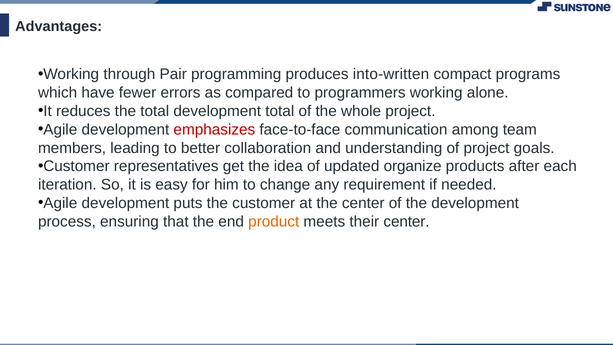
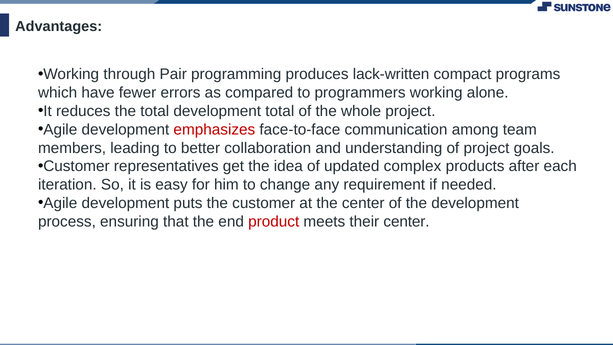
into-written: into-written -> lack-written
organize: organize -> complex
product colour: orange -> red
